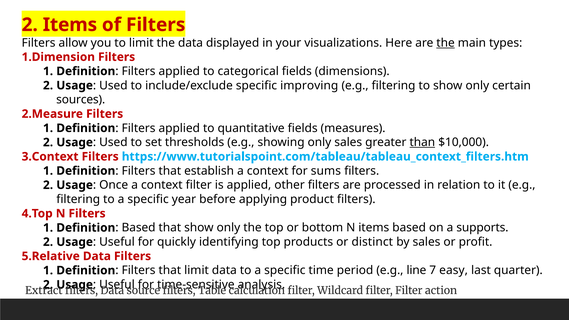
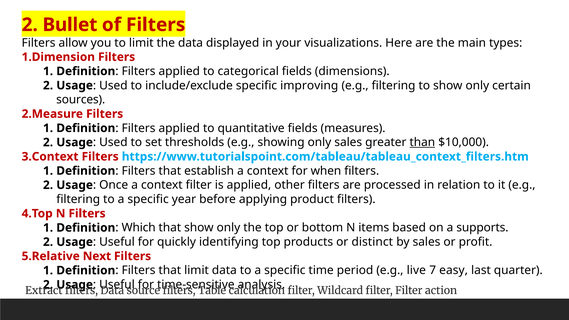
2 Items: Items -> Bullet
the at (446, 43) underline: present -> none
sums: sums -> when
Based at (139, 228): Based -> Which
Data at (97, 256): Data -> Next
line: line -> live
